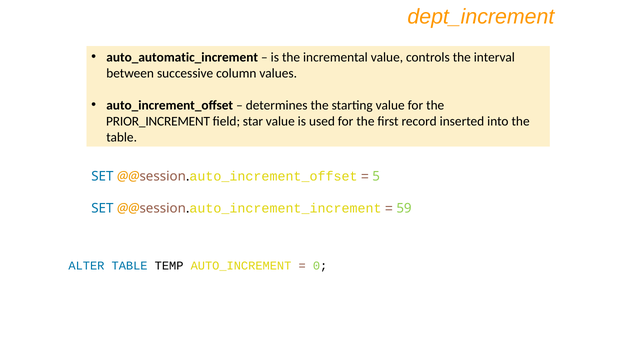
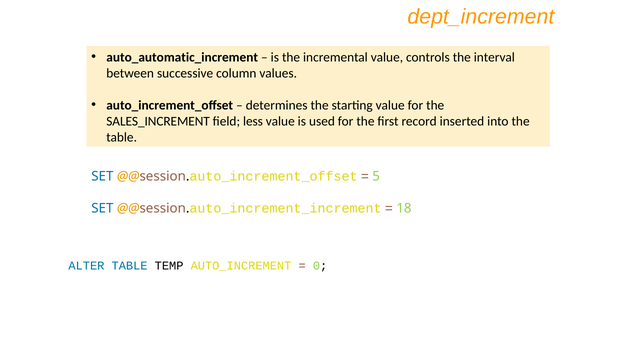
PRIOR_INCREMENT: PRIOR_INCREMENT -> SALES_INCREMENT
star: star -> less
59: 59 -> 18
